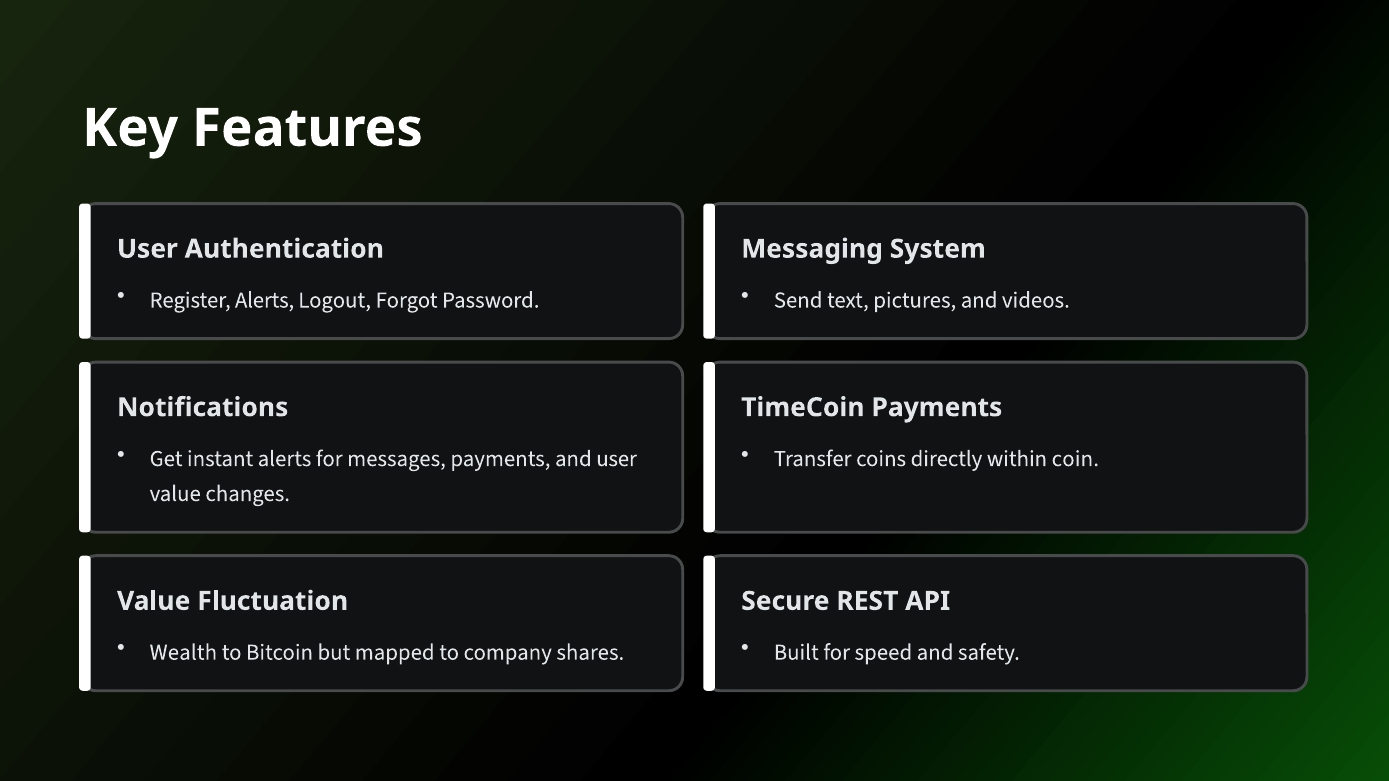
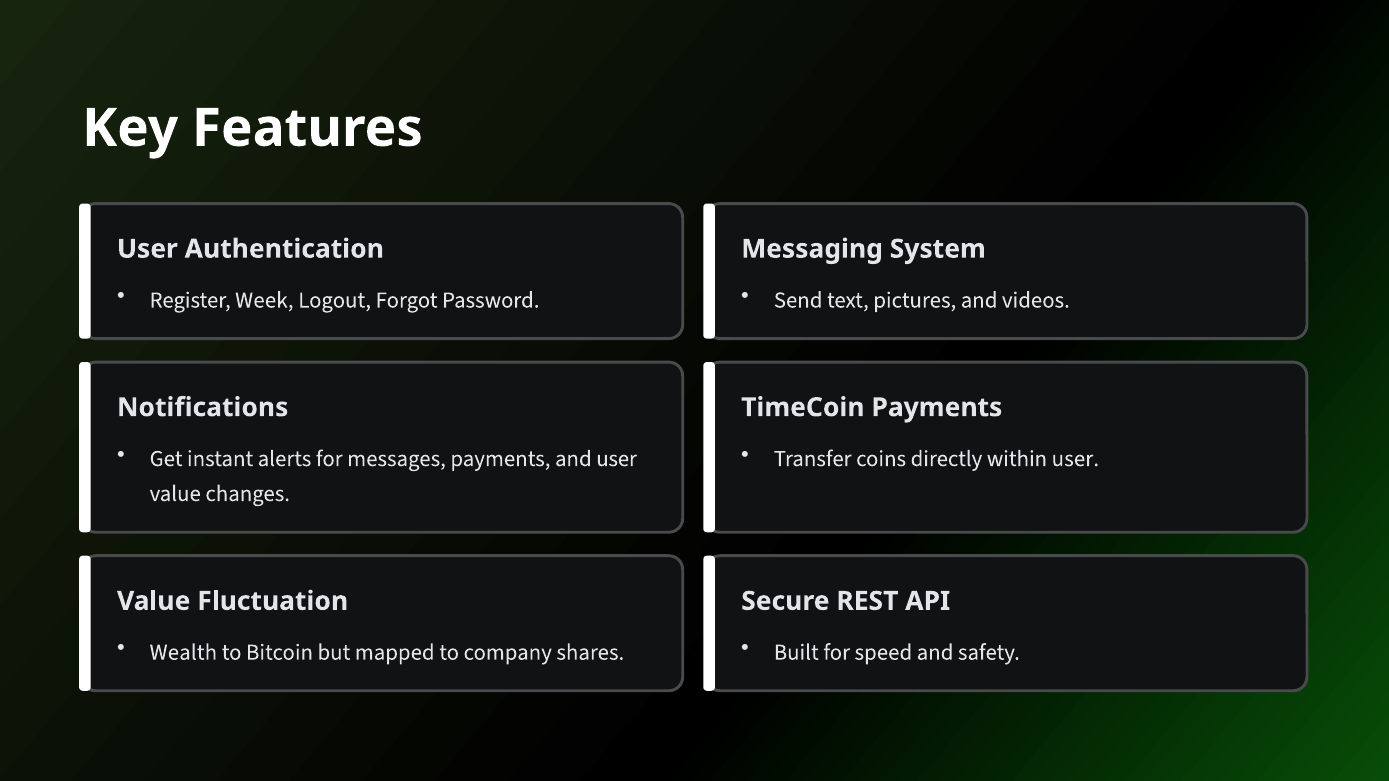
Register Alerts: Alerts -> Week
within coin: coin -> user
